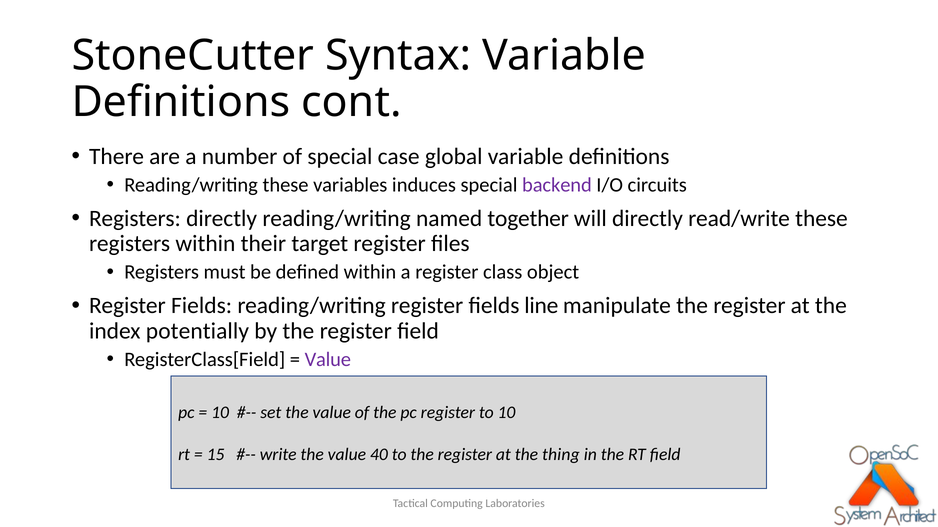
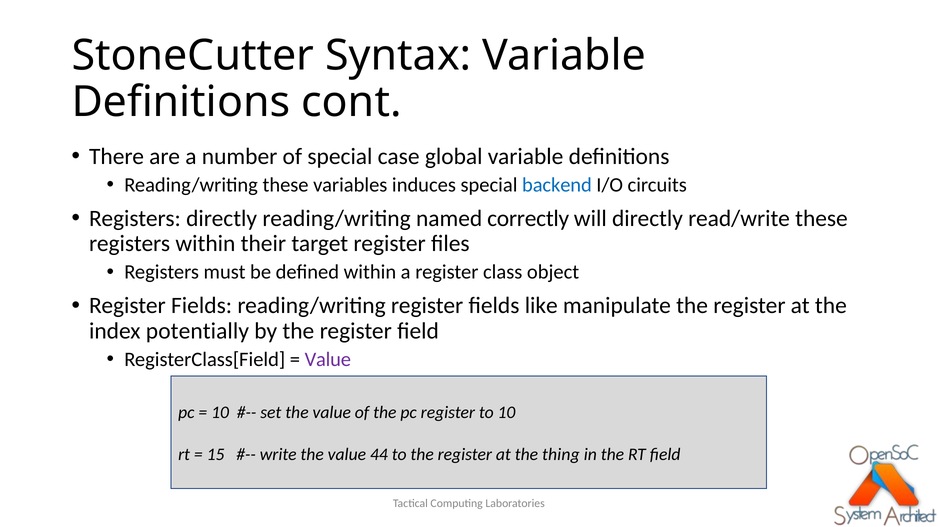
backend colour: purple -> blue
together: together -> correctly
line: line -> like
40: 40 -> 44
